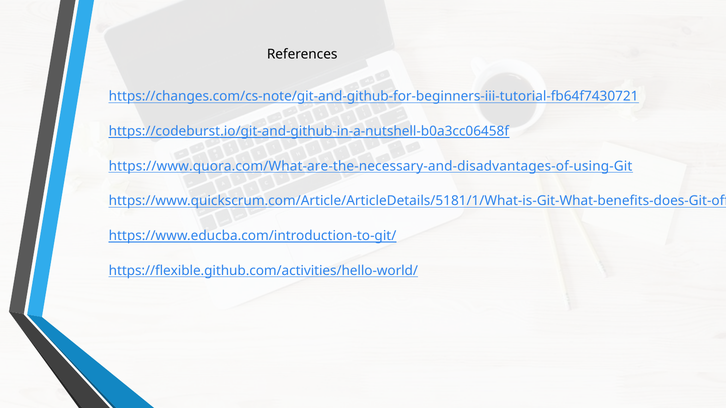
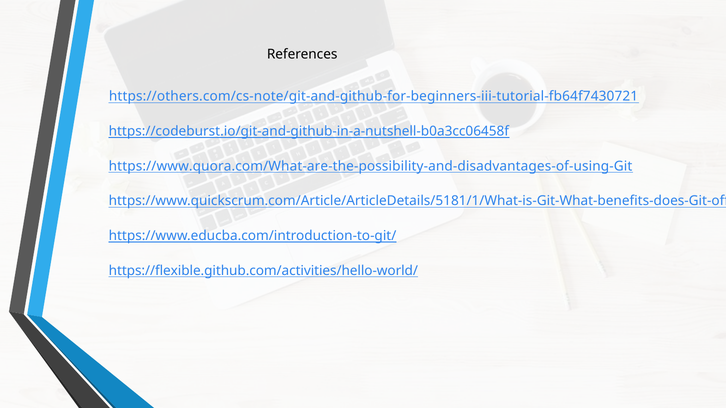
https://changes.com/cs-note/git-and-github-for-beginners-iii-tutorial-fb64f7430721: https://changes.com/cs-note/git-and-github-for-beginners-iii-tutorial-fb64f7430721 -> https://others.com/cs-note/git-and-github-for-beginners-iii-tutorial-fb64f7430721
https://www.quora.com/What-are-the-necessary-and-disadvantages-of-using-Git: https://www.quora.com/What-are-the-necessary-and-disadvantages-of-using-Git -> https://www.quora.com/What-are-the-possibility-and-disadvantages-of-using-Git
